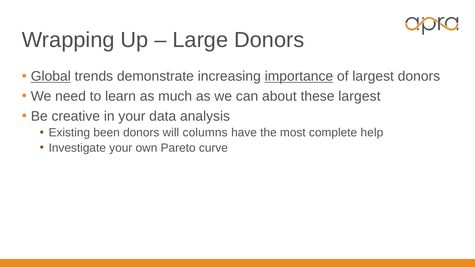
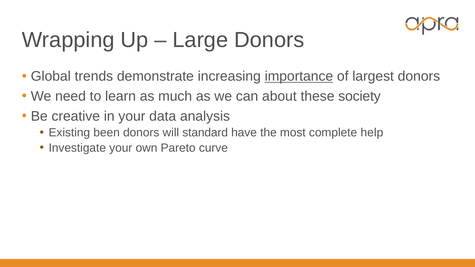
Global underline: present -> none
these largest: largest -> society
columns: columns -> standard
